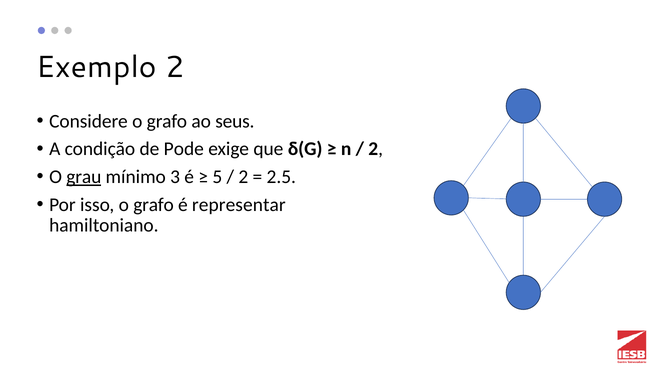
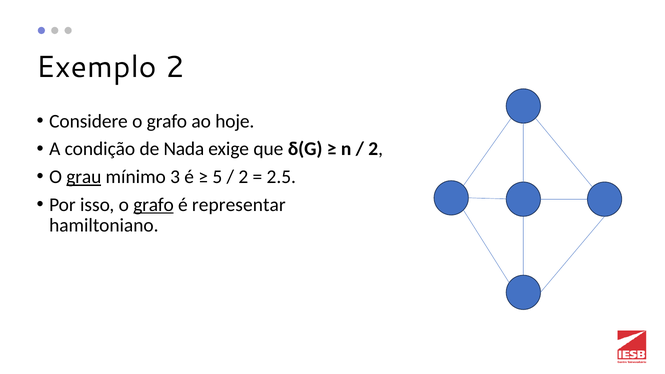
seus: seus -> hoje
Pode: Pode -> Nada
grafo at (154, 205) underline: none -> present
